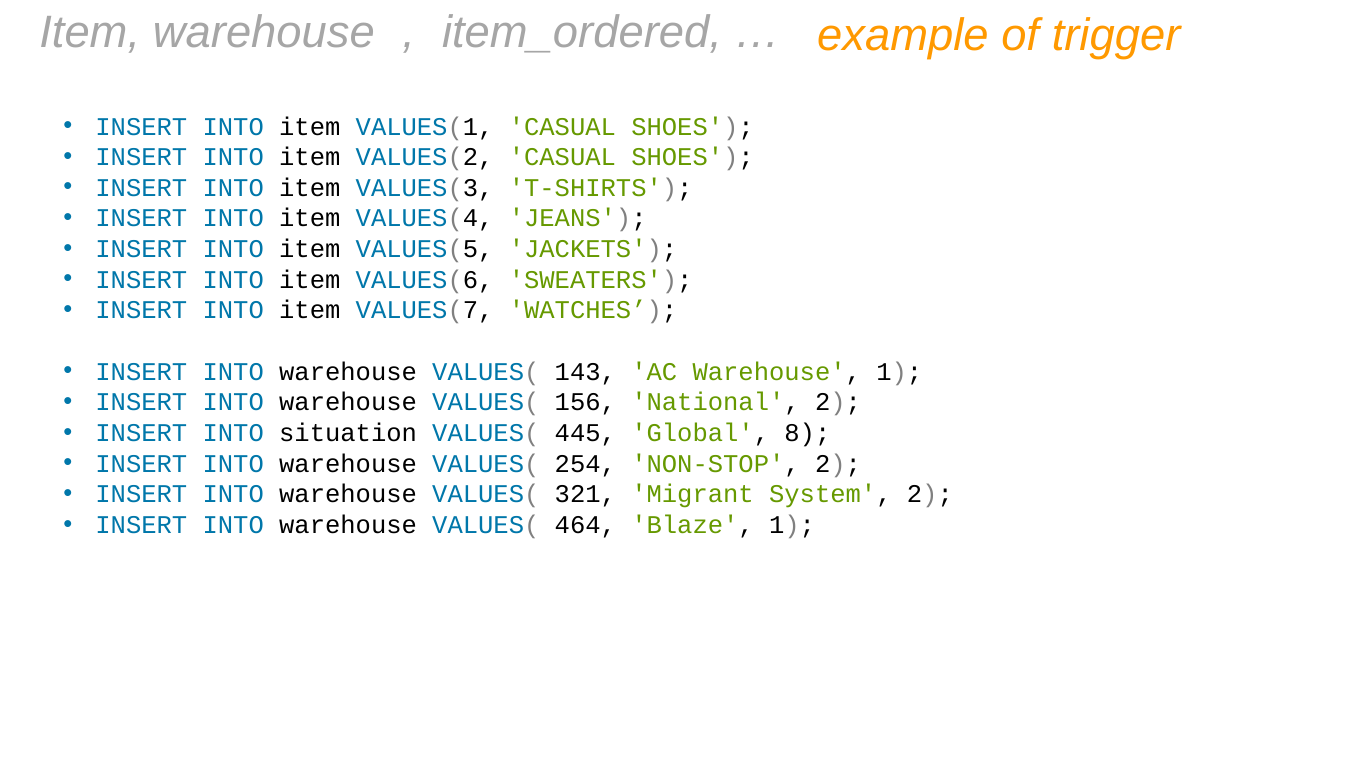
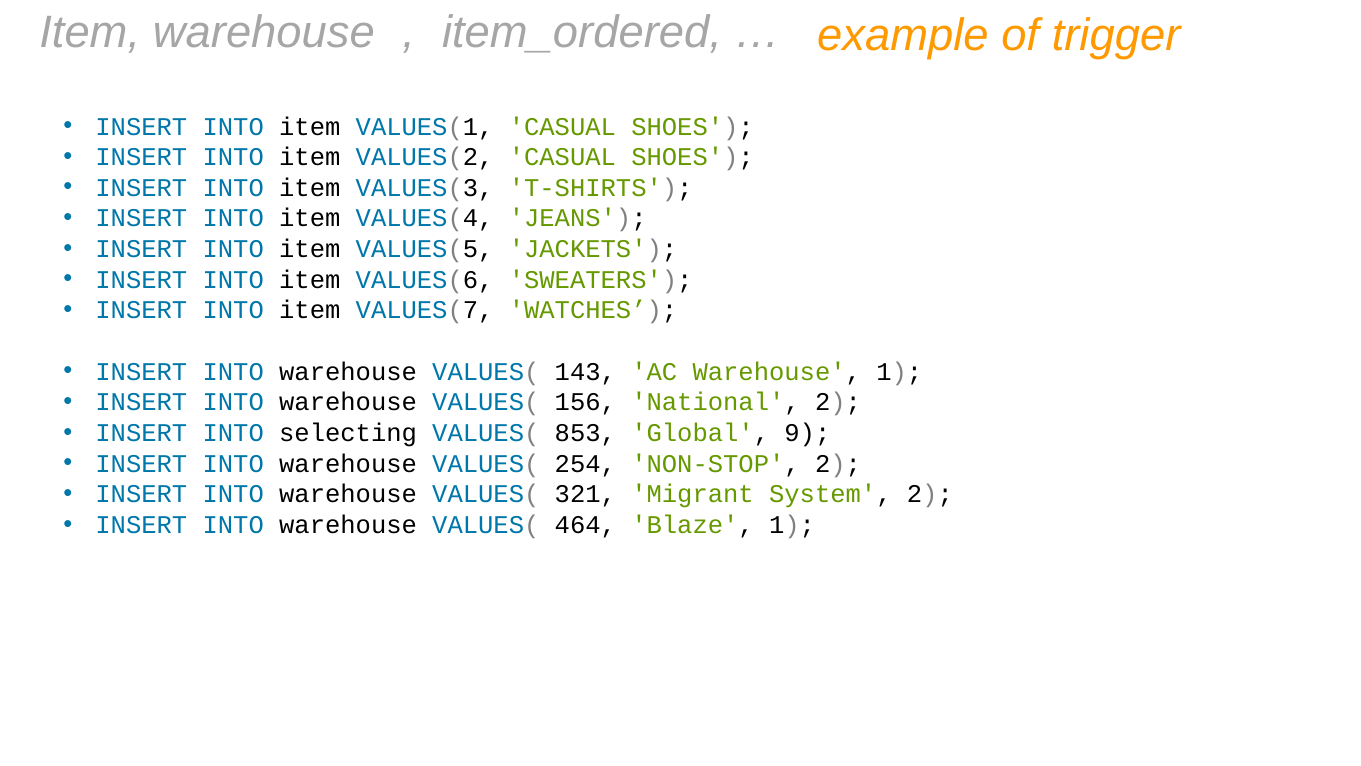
situation: situation -> selecting
445: 445 -> 853
8: 8 -> 9
